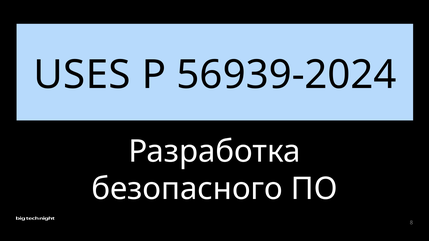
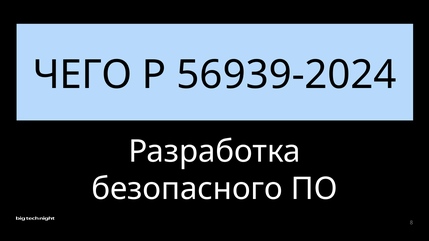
USES: USES -> ЧЕГО
